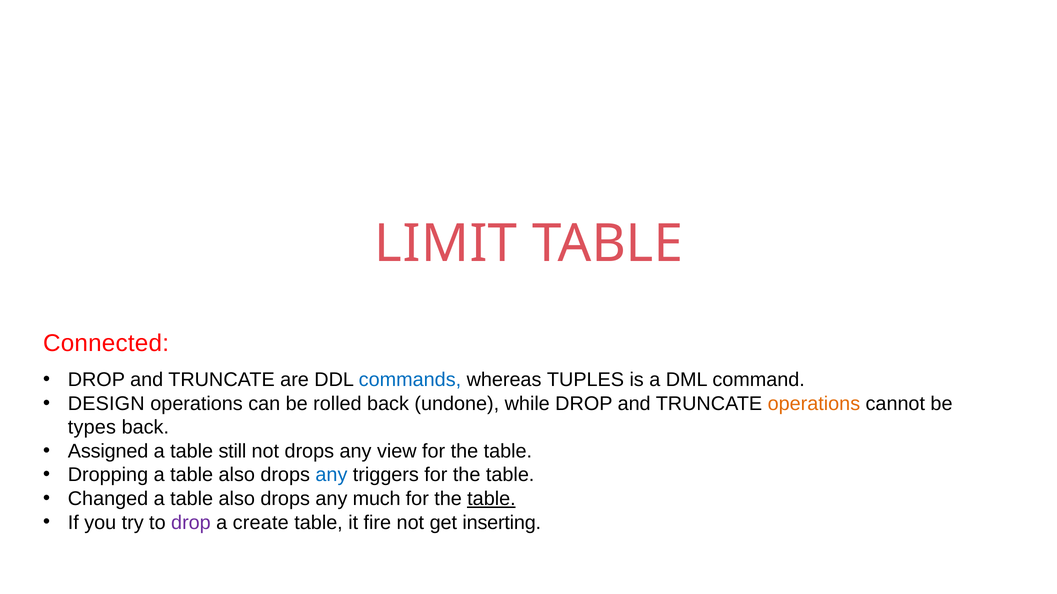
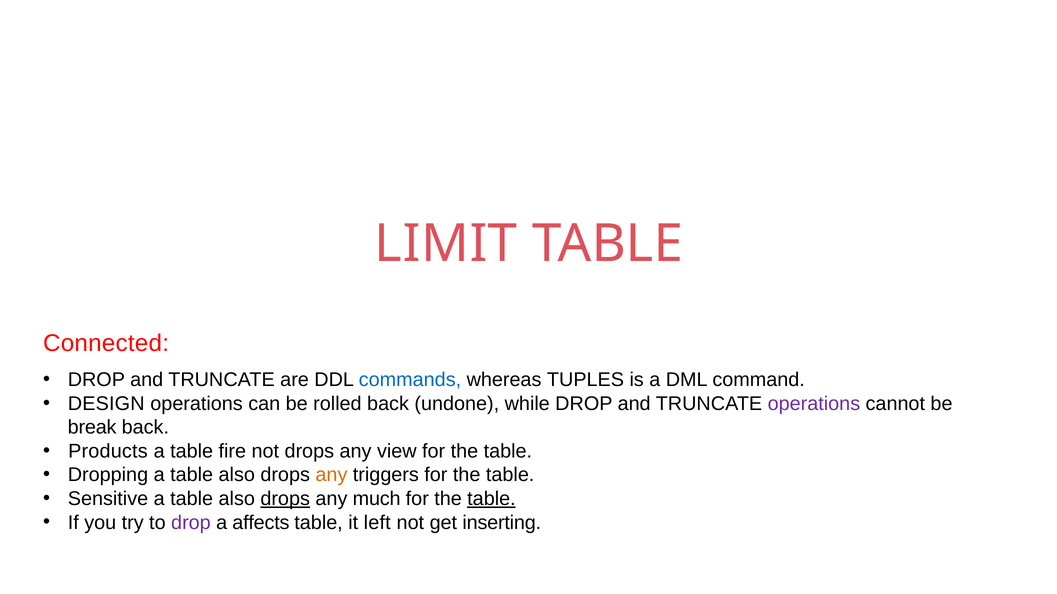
operations at (814, 404) colour: orange -> purple
types: types -> break
Assigned: Assigned -> Products
still: still -> fire
any at (331, 475) colour: blue -> orange
Changed: Changed -> Sensitive
drops at (285, 499) underline: none -> present
create: create -> affects
fire: fire -> left
